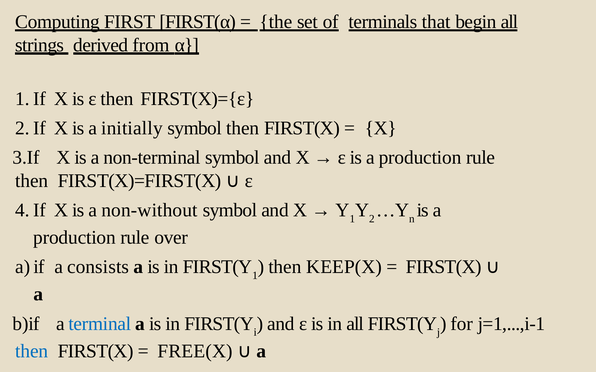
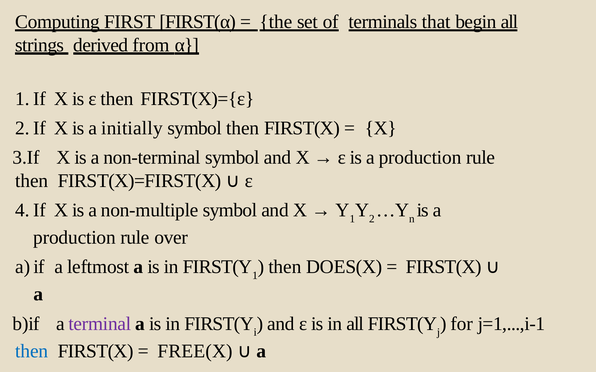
non-without: non-without -> non-multiple
consists: consists -> leftmost
KEEP(X: KEEP(X -> DOES(X
terminal colour: blue -> purple
